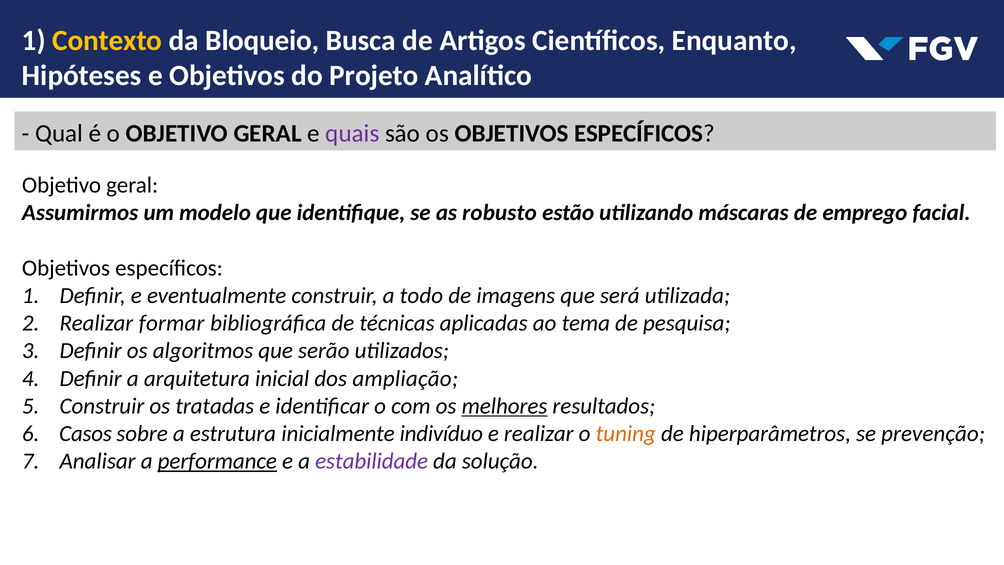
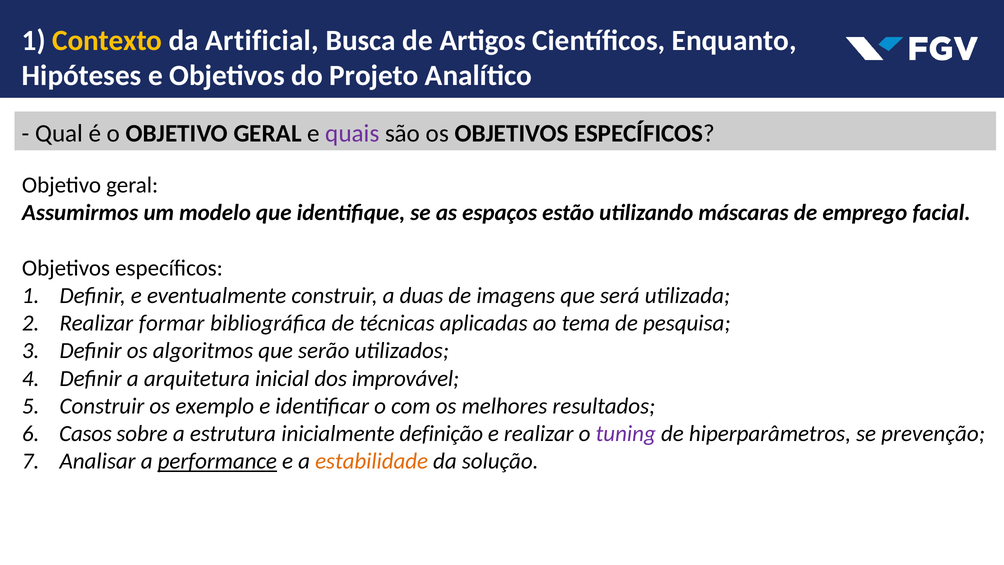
Bloqueio: Bloqueio -> Artificial
robusto: robusto -> espaços
todo: todo -> duas
ampliação: ampliação -> improvável
tratadas: tratadas -> exemplo
melhores underline: present -> none
indivíduo: indivíduo -> definição
tuning colour: orange -> purple
estabilidade colour: purple -> orange
